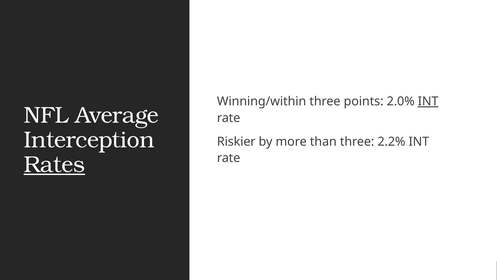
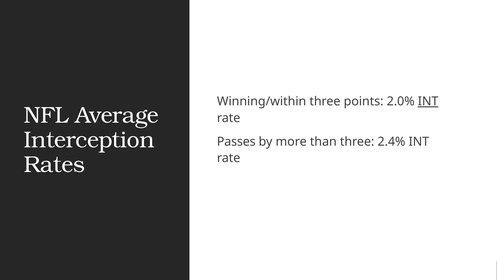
Riskier: Riskier -> Passes
2.2%: 2.2% -> 2.4%
Rates underline: present -> none
